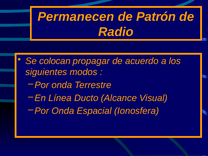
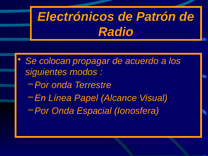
Permanecen: Permanecen -> Electrónicos
Ducto: Ducto -> Papel
